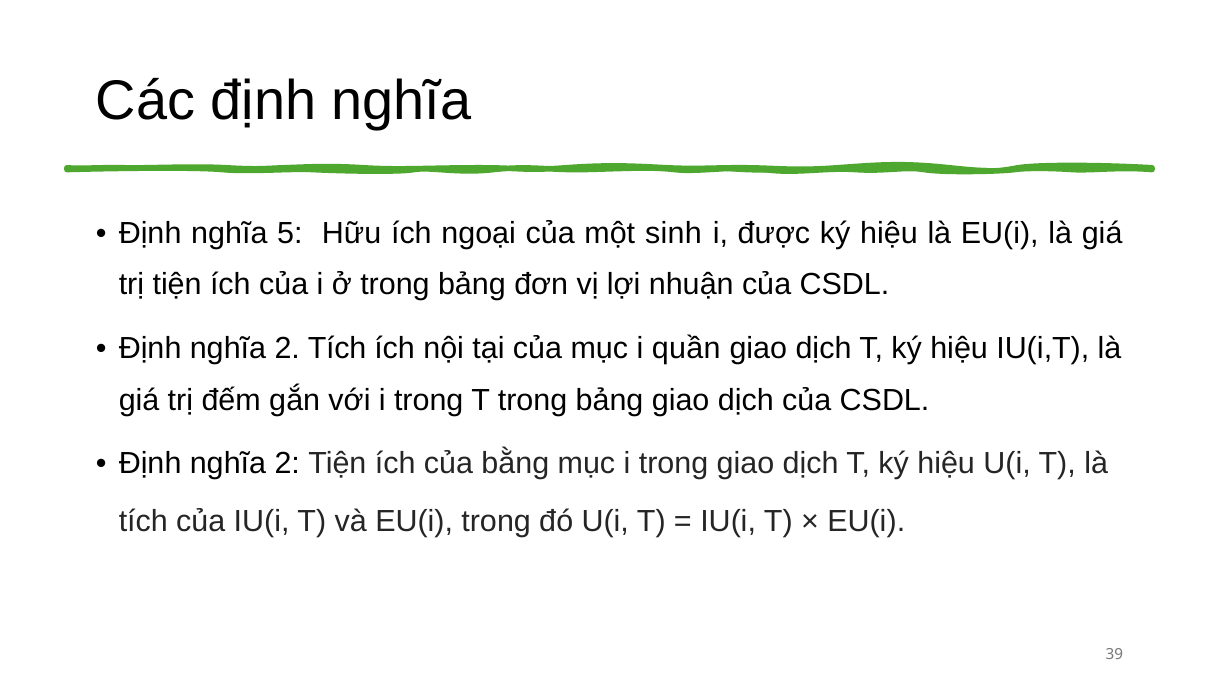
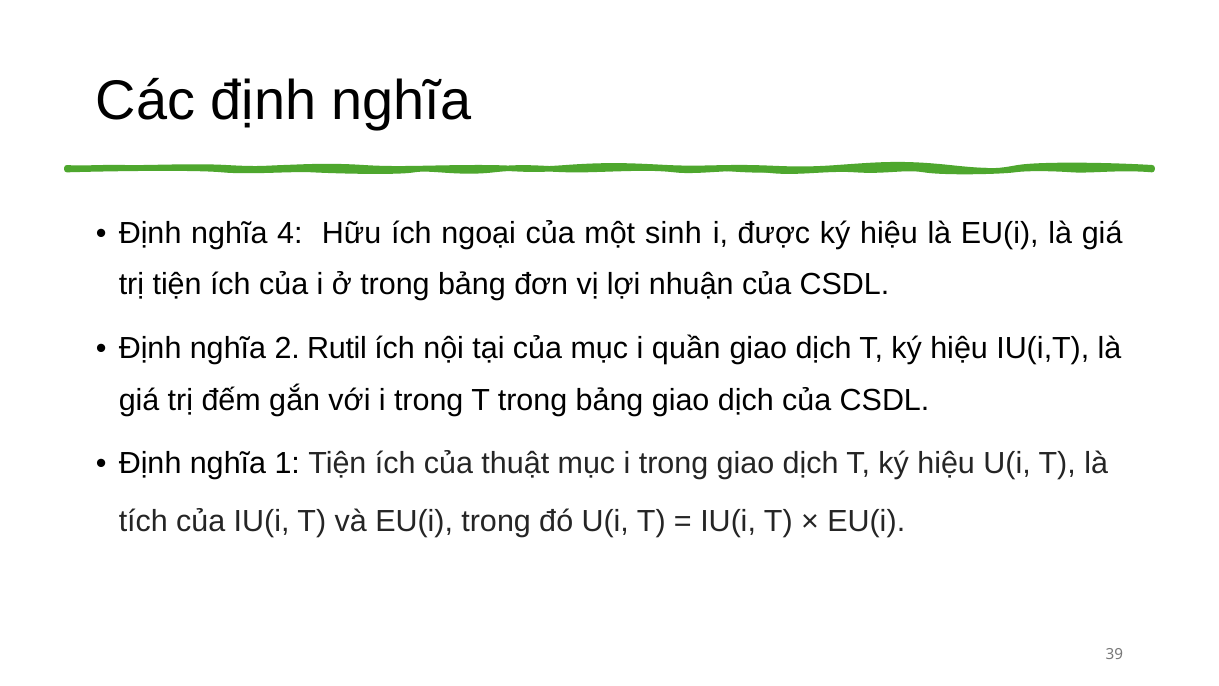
5: 5 -> 4
2 Tích: Tích -> Rutil
2 at (287, 464): 2 -> 1
bằng: bằng -> thuật
